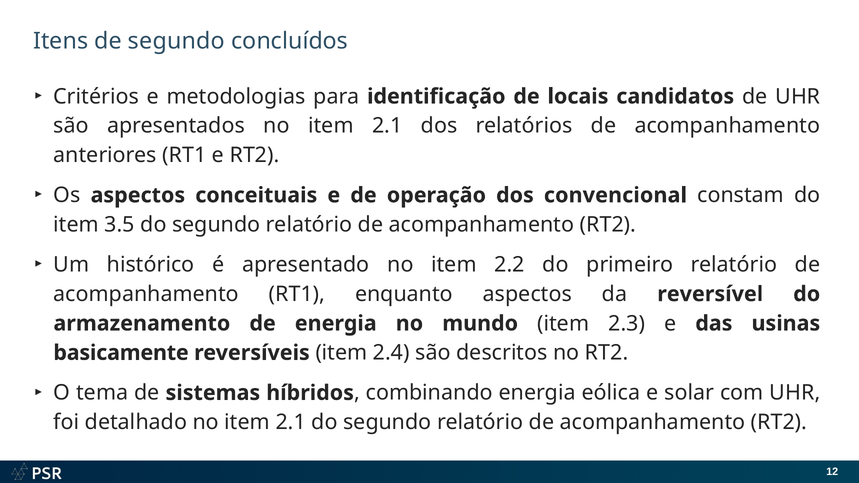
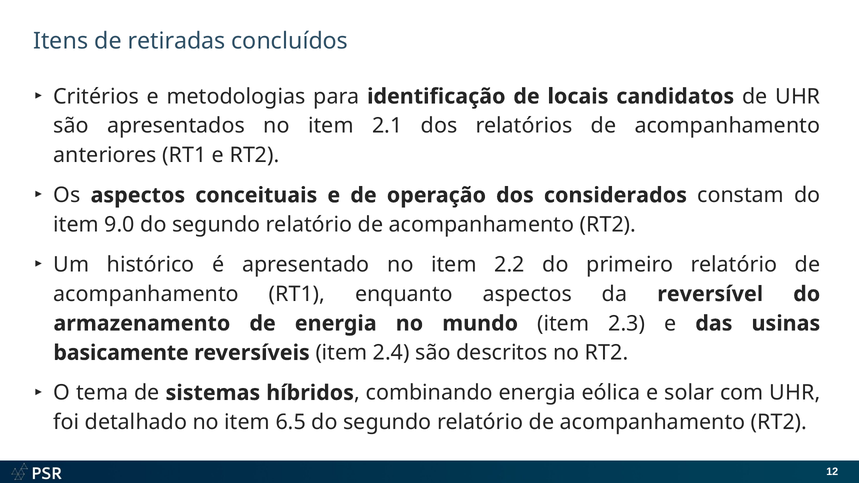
de segundo: segundo -> retiradas
convencional: convencional -> considerados
3.5: 3.5 -> 9.0
detalhado no item 2.1: 2.1 -> 6.5
